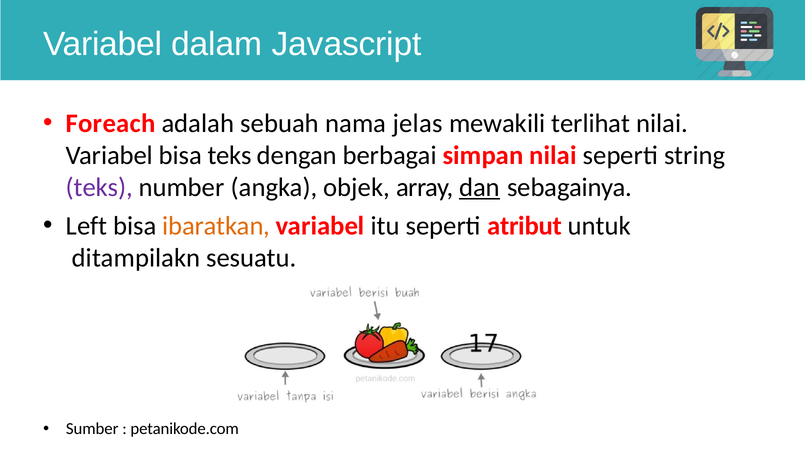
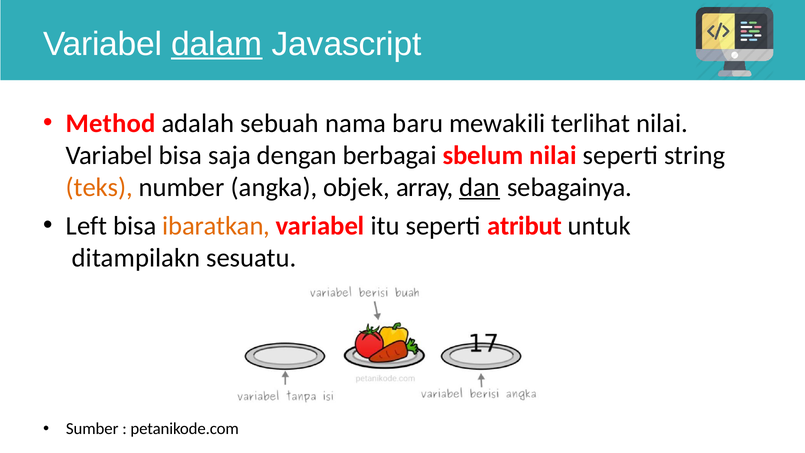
dalam underline: none -> present
Foreach: Foreach -> Method
jelas: jelas -> baru
bisa teks: teks -> saja
simpan: simpan -> sbelum
teks at (99, 187) colour: purple -> orange
